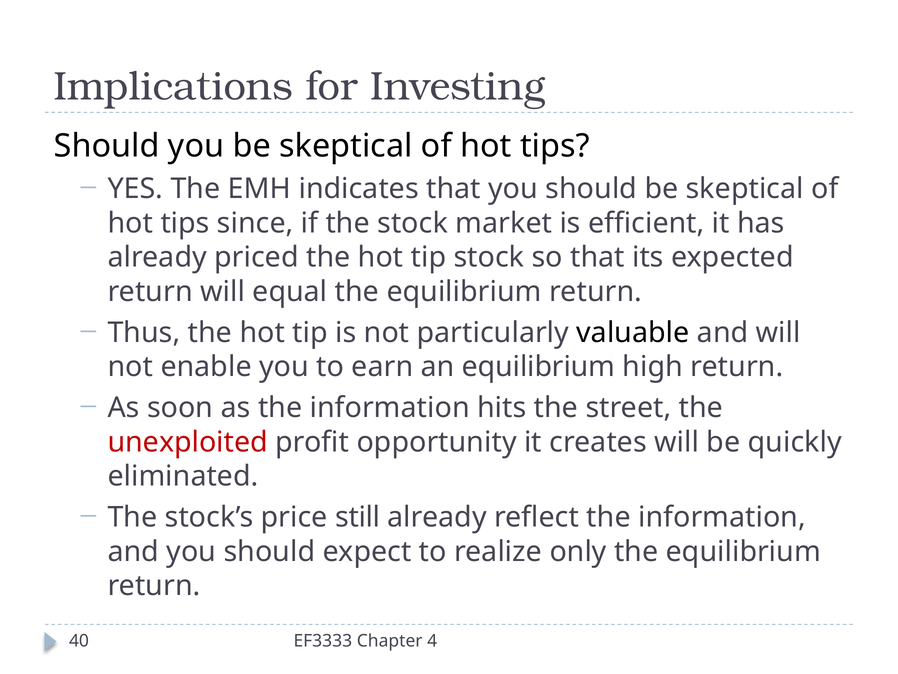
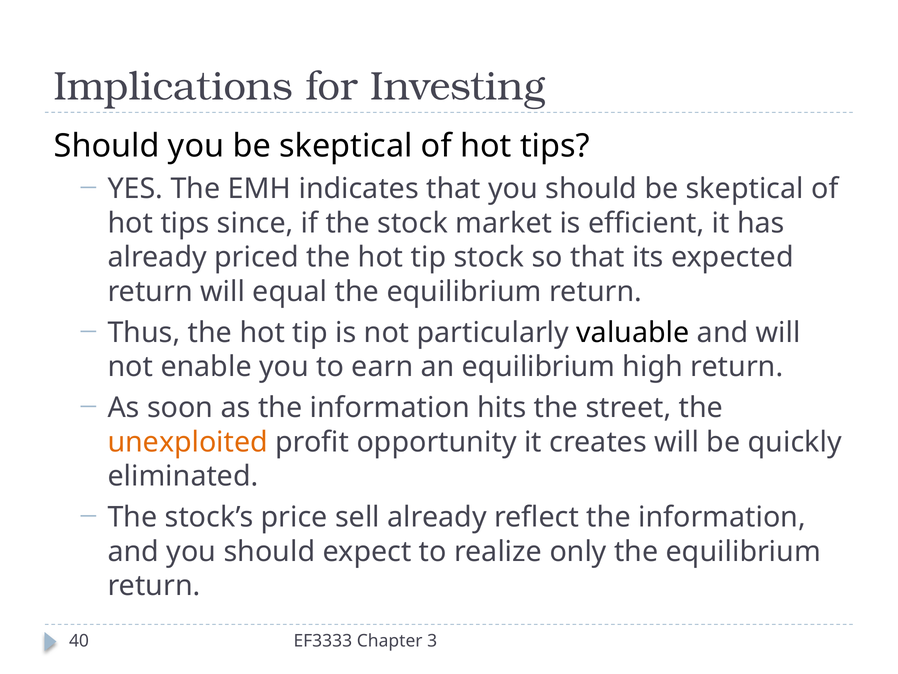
unexploited colour: red -> orange
still: still -> sell
4: 4 -> 3
